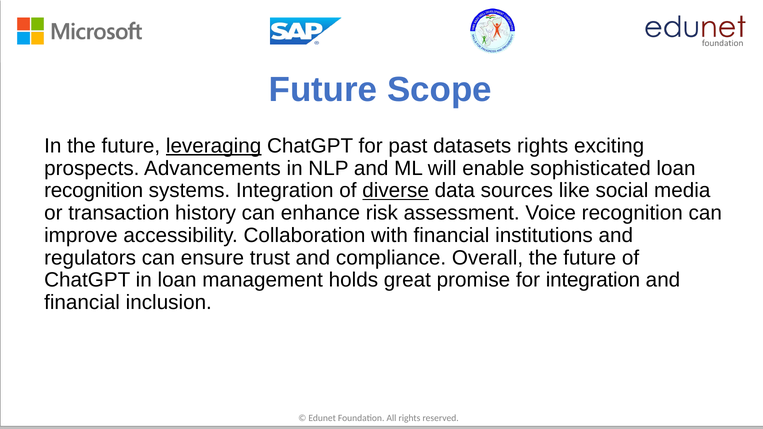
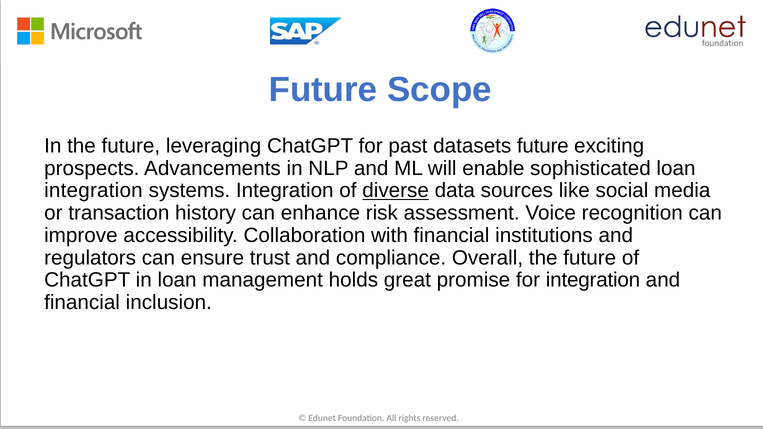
leveraging underline: present -> none
datasets rights: rights -> future
recognition at (94, 191): recognition -> integration
